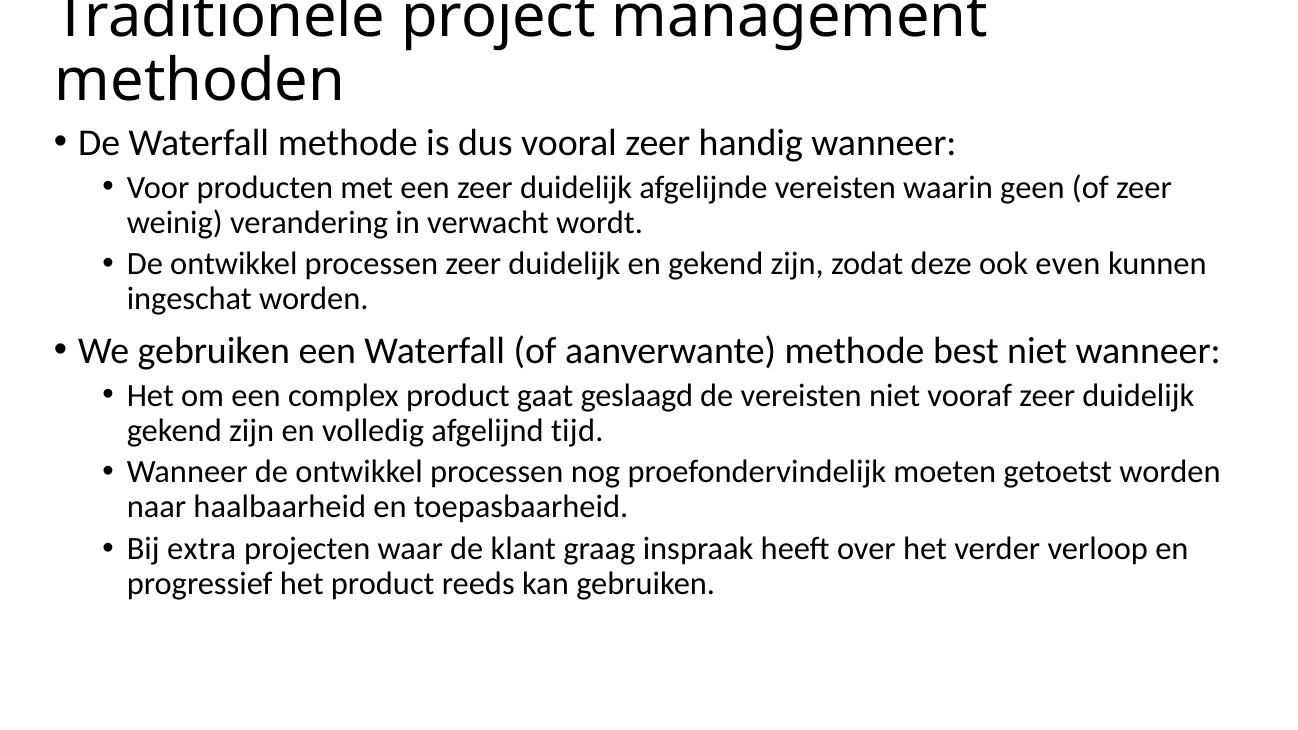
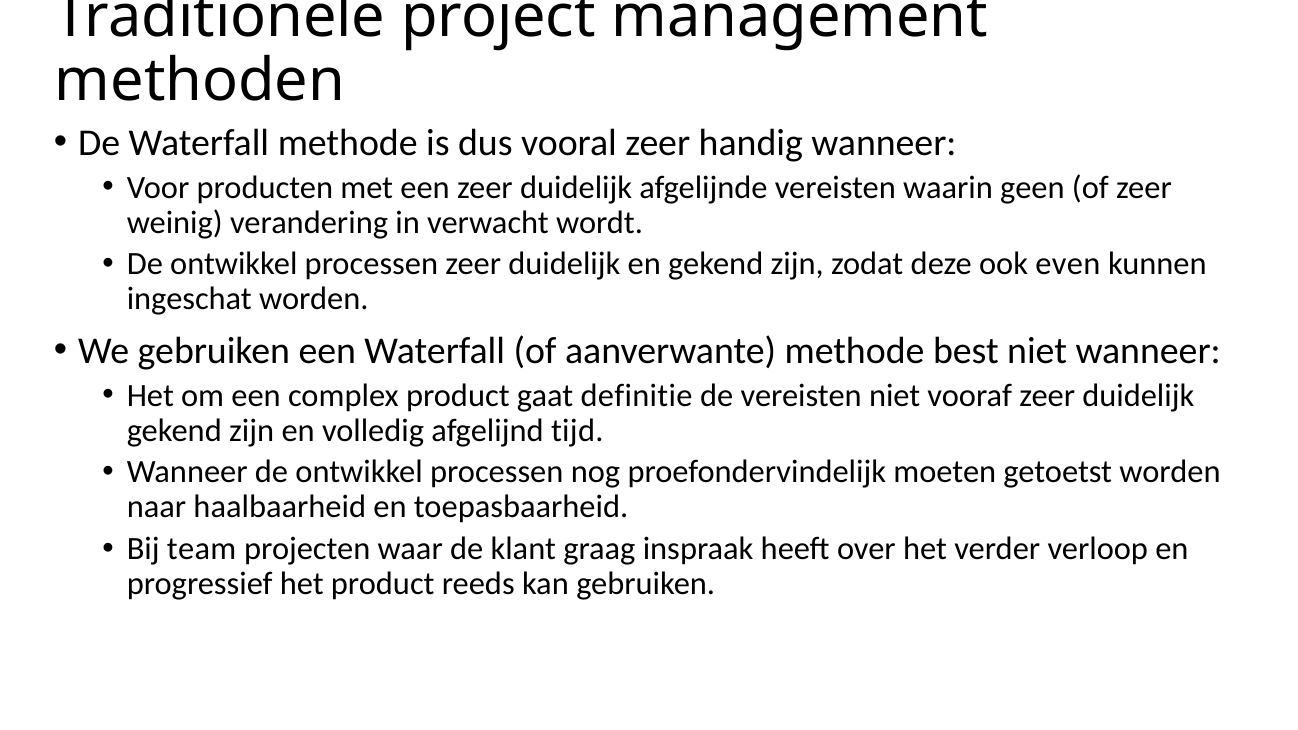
geslaagd: geslaagd -> definitie
extra: extra -> team
